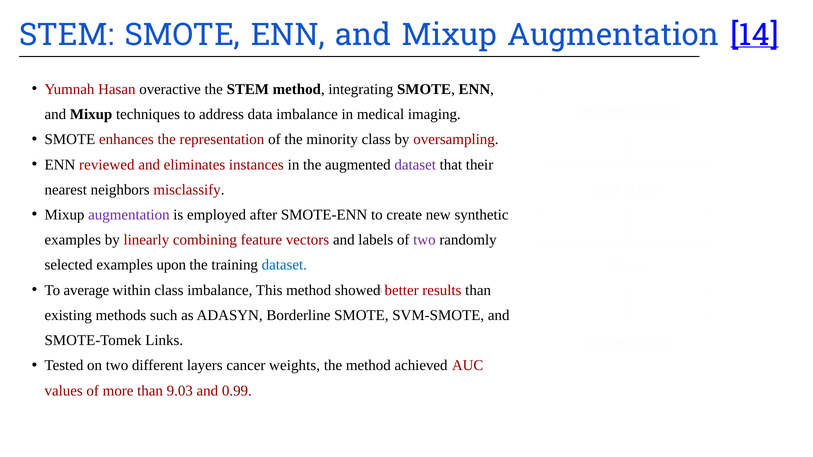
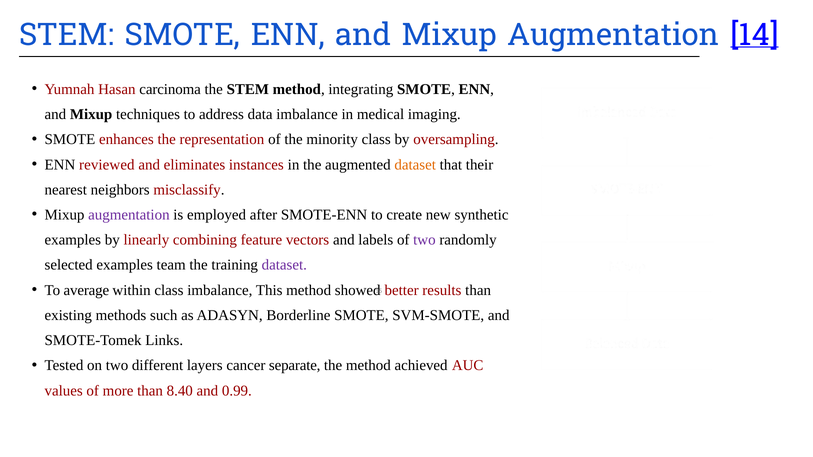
overactive: overactive -> carcinoma
dataset at (415, 165) colour: purple -> orange
upon: upon -> team
dataset at (284, 265) colour: blue -> purple
weights: weights -> separate
9.03: 9.03 -> 8.40
